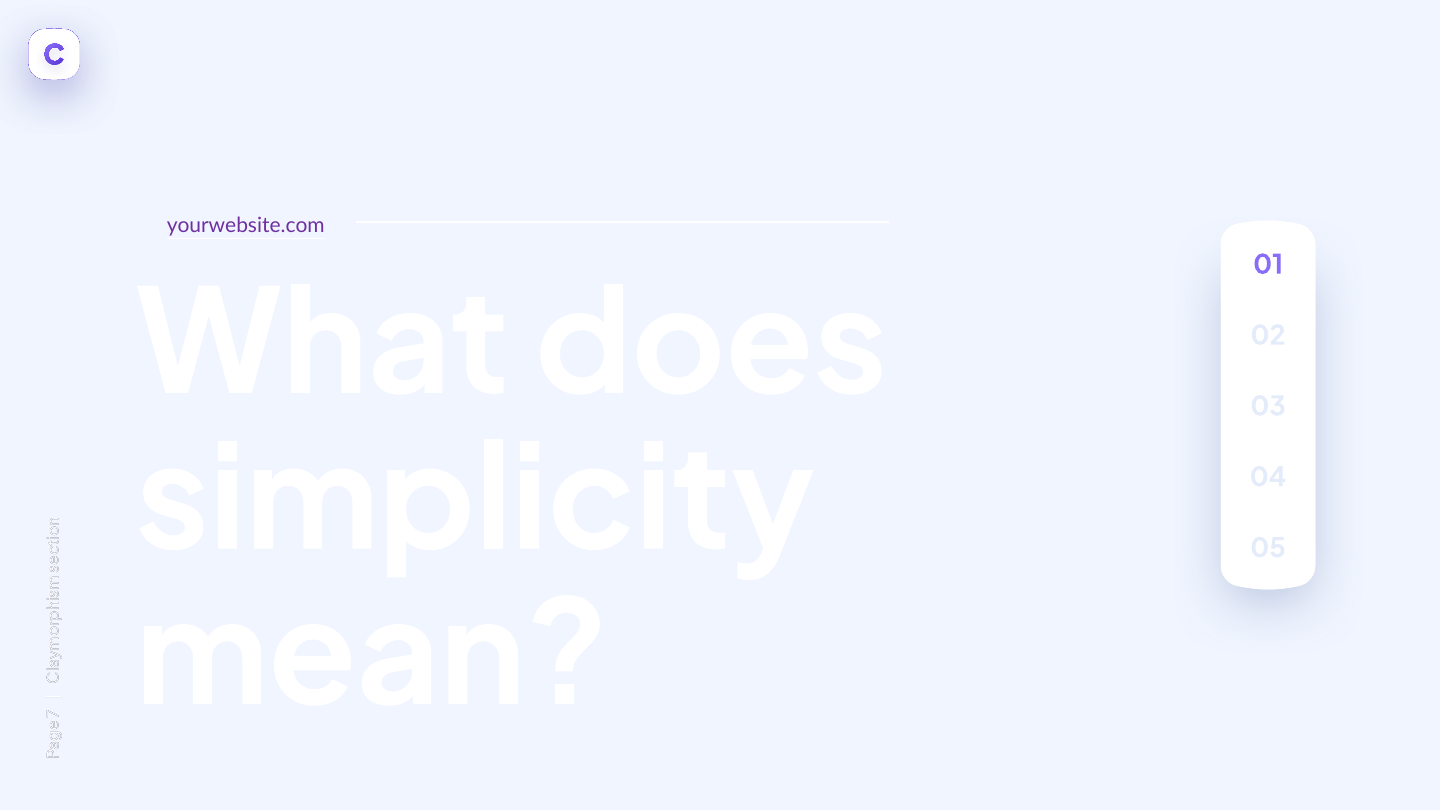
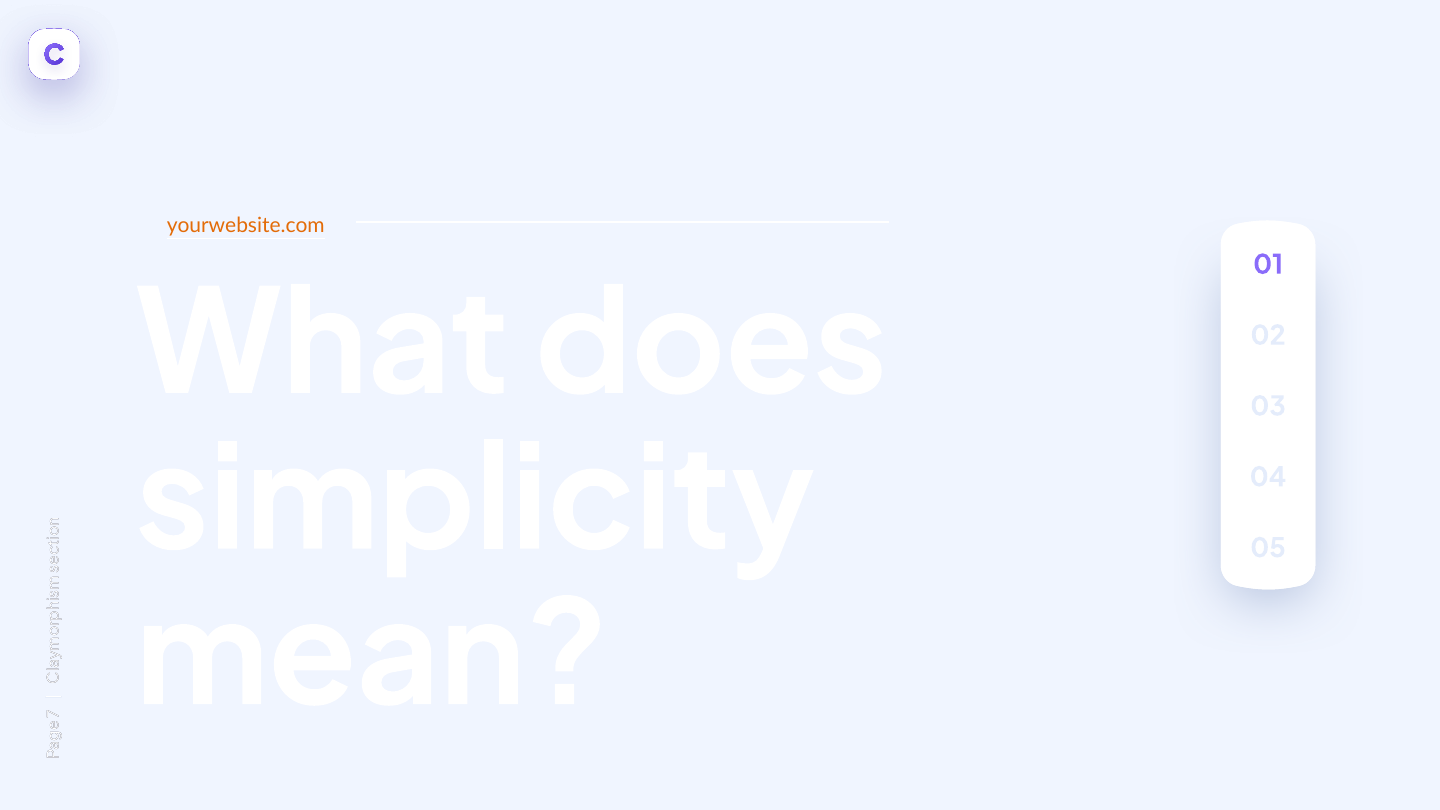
yourwebsite.com colour: purple -> orange
